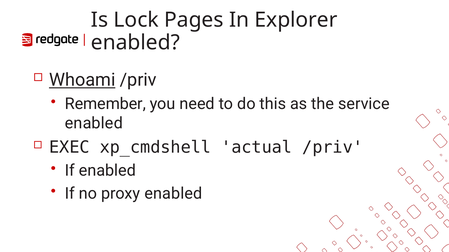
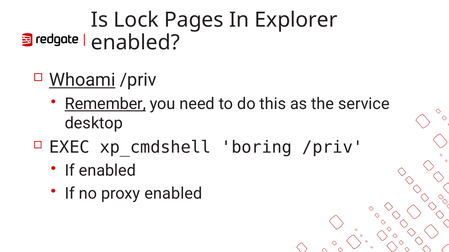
Remember underline: none -> present
enabled at (94, 123): enabled -> desktop
actual: actual -> boring
